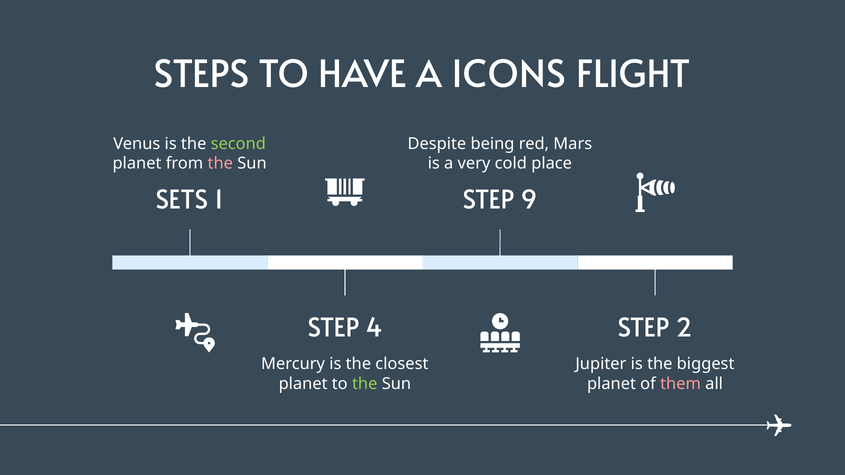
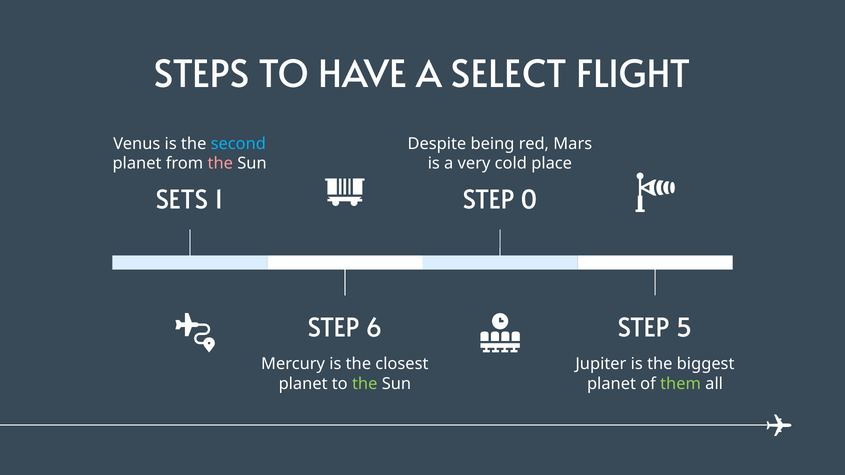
ICONS: ICONS -> SELECT
second colour: light green -> light blue
9: 9 -> 0
4: 4 -> 6
2: 2 -> 5
them colour: pink -> light green
